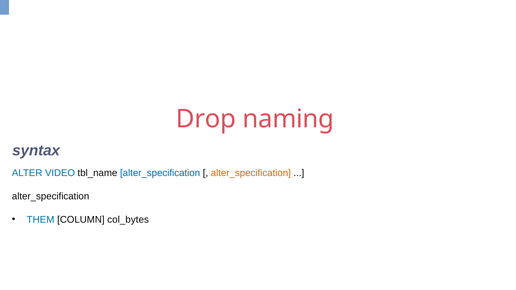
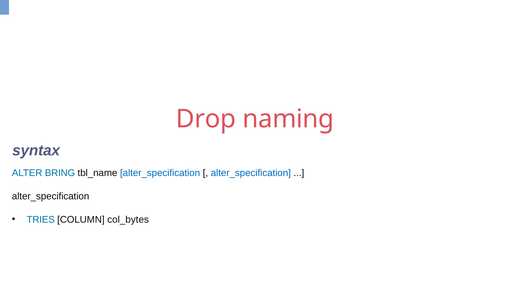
VIDEO: VIDEO -> BRING
alter_specification at (251, 173) colour: orange -> blue
THEM: THEM -> TRIES
